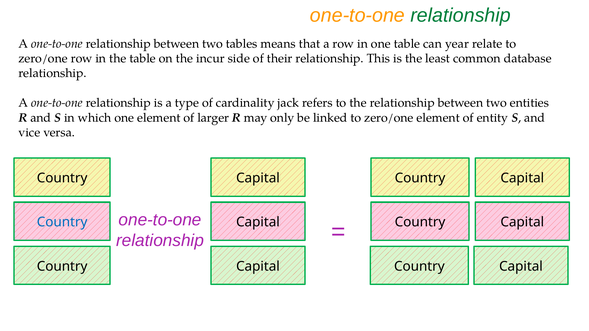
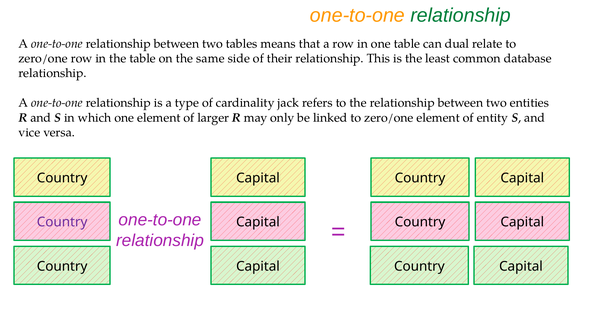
year: year -> dual
incur: incur -> same
Country at (62, 222) colour: blue -> purple
